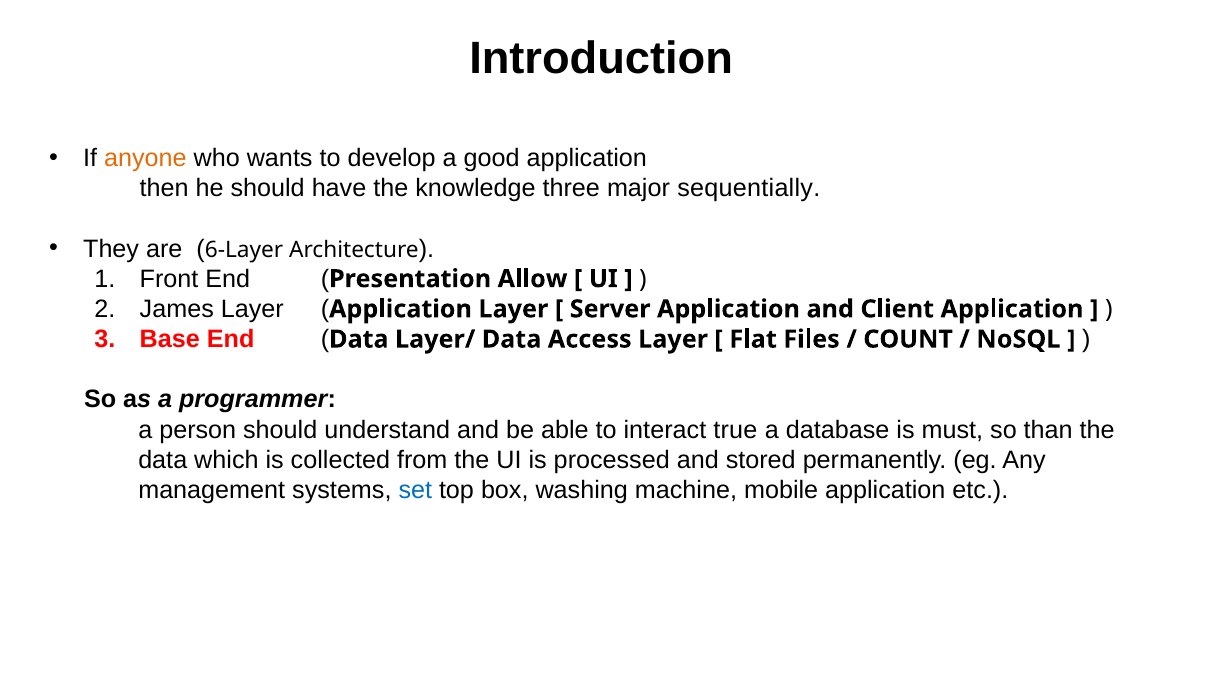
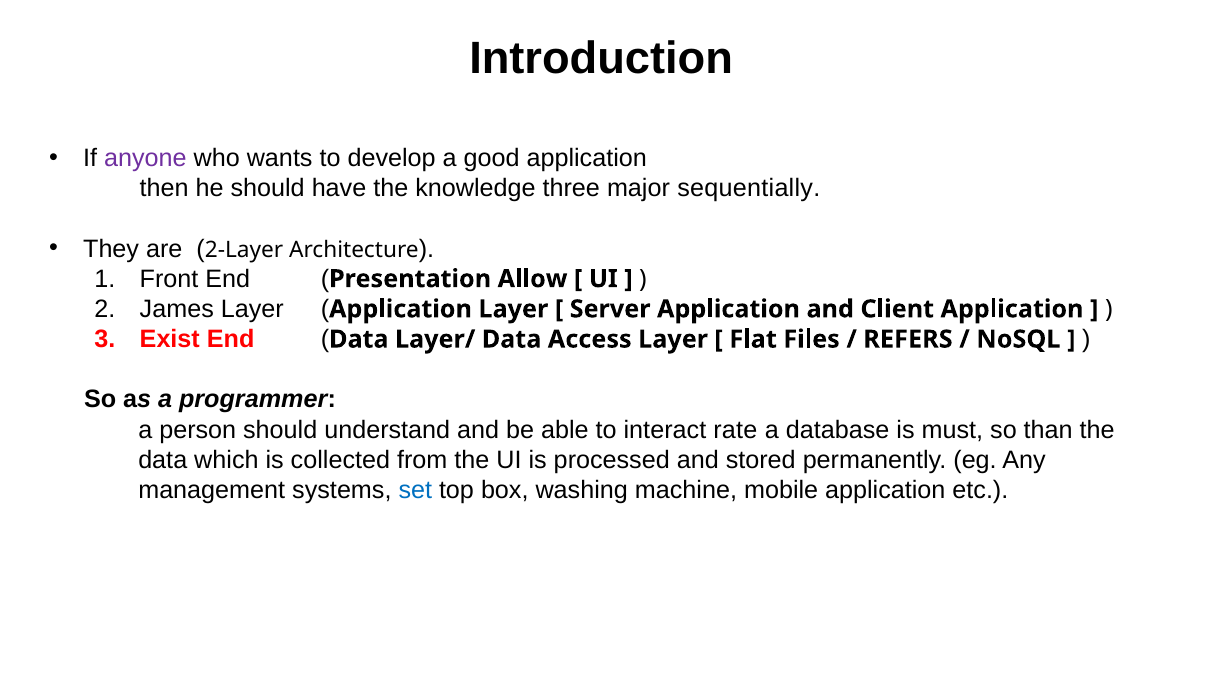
anyone colour: orange -> purple
6-Layer: 6-Layer -> 2-Layer
Base: Base -> Exist
COUNT: COUNT -> REFERS
true: true -> rate
